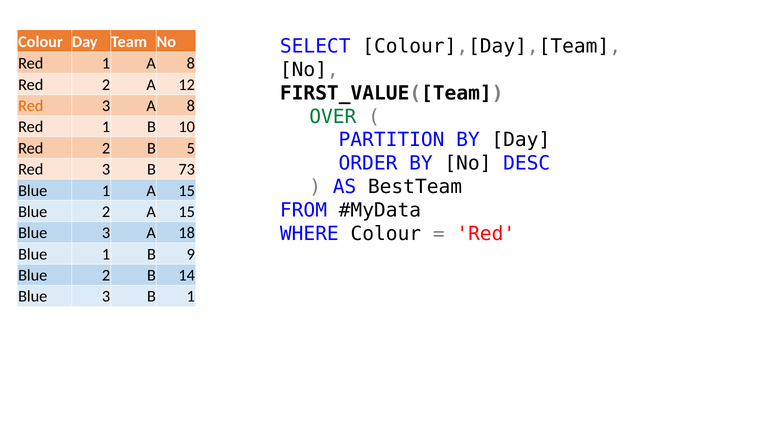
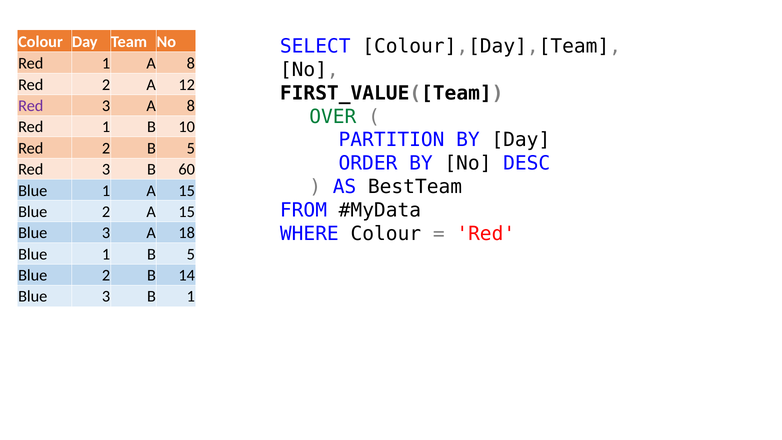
Red at (31, 106) colour: orange -> purple
73: 73 -> 60
1 B 9: 9 -> 5
